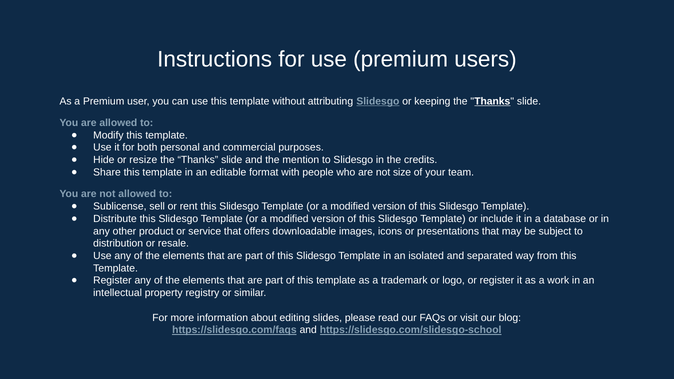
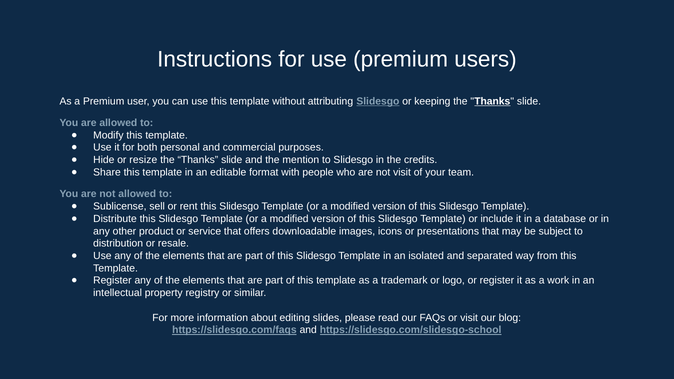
not size: size -> visit
